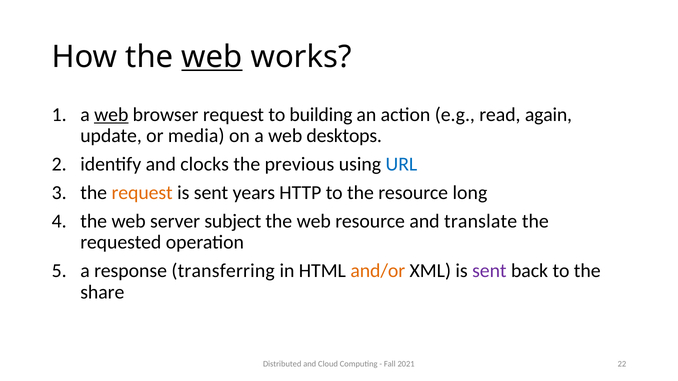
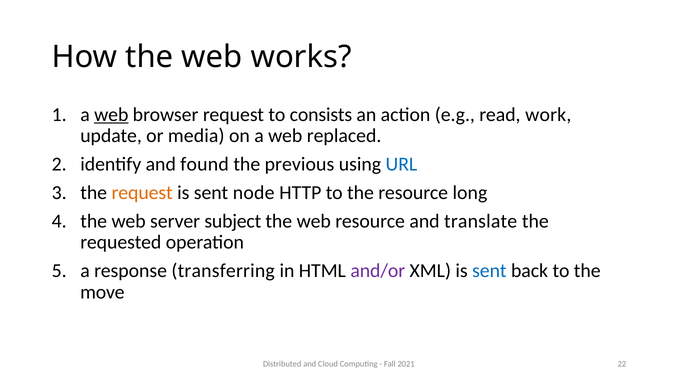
web at (212, 57) underline: present -> none
building: building -> consists
again: again -> work
desktops: desktops -> replaced
clocks: clocks -> found
years: years -> node
and/or colour: orange -> purple
sent at (489, 271) colour: purple -> blue
share: share -> move
